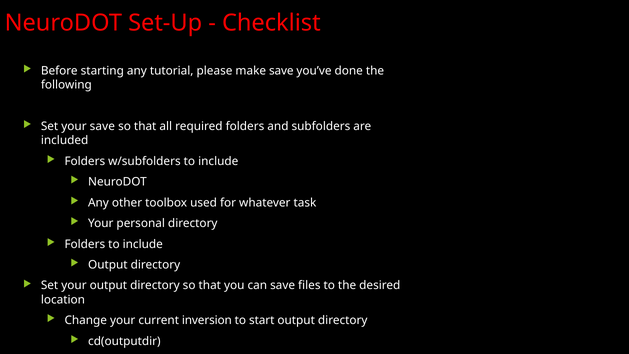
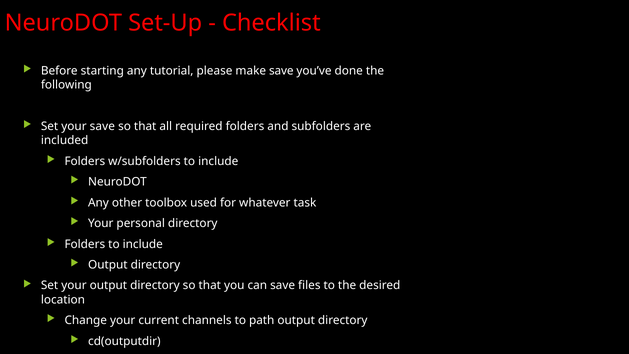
inversion: inversion -> channels
start: start -> path
